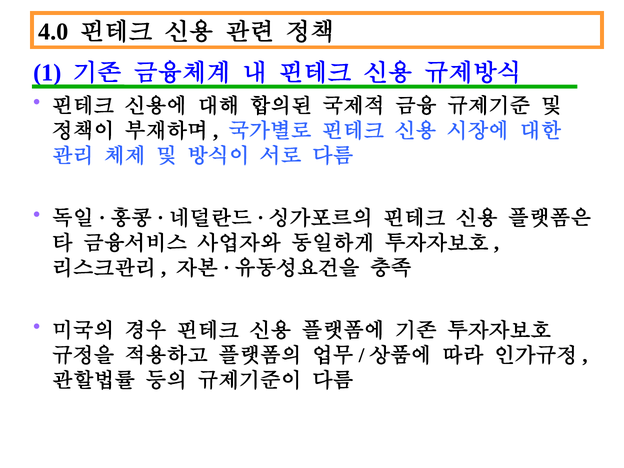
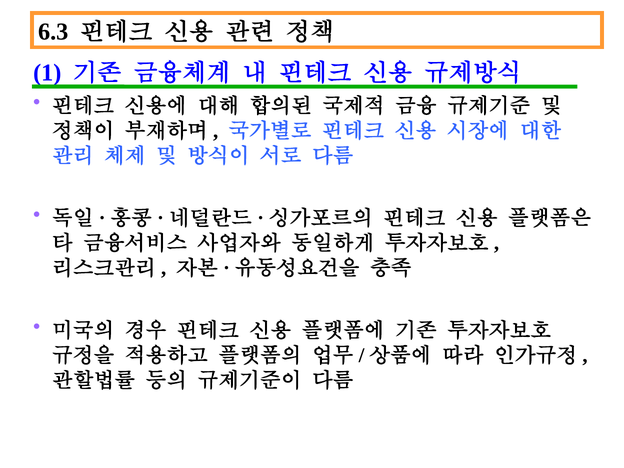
4.0: 4.0 -> 6.3
